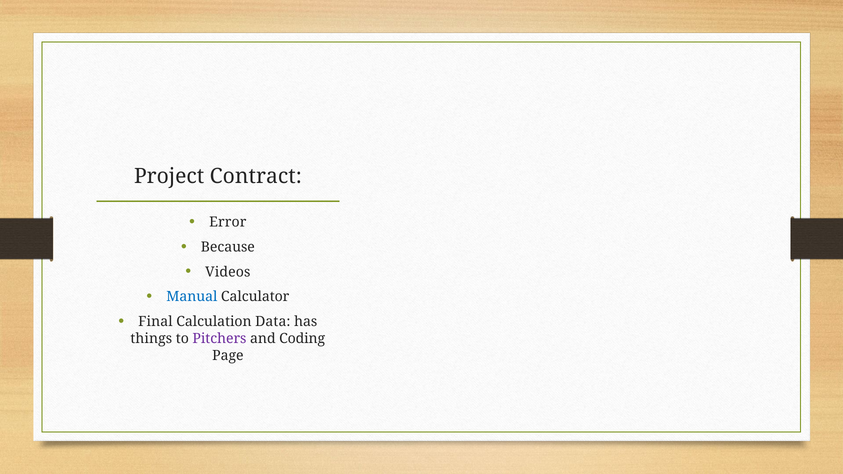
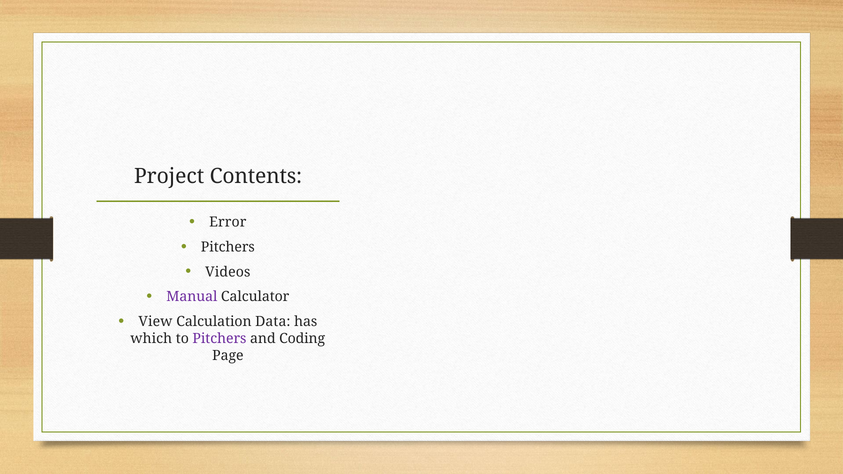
Contract: Contract -> Contents
Because at (228, 247): Because -> Pitchers
Manual colour: blue -> purple
Final: Final -> View
things: things -> which
